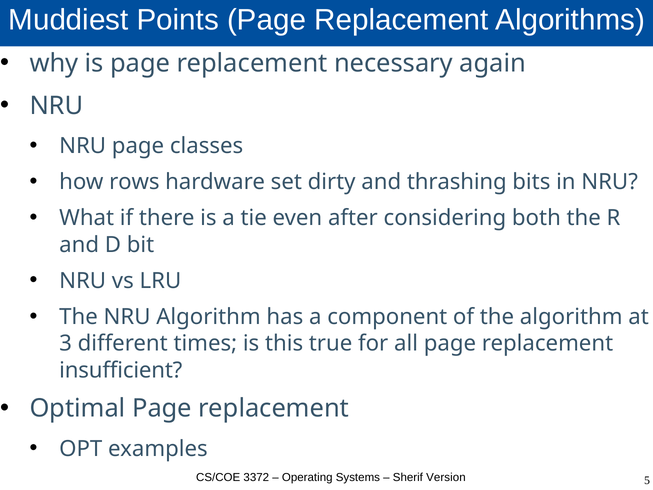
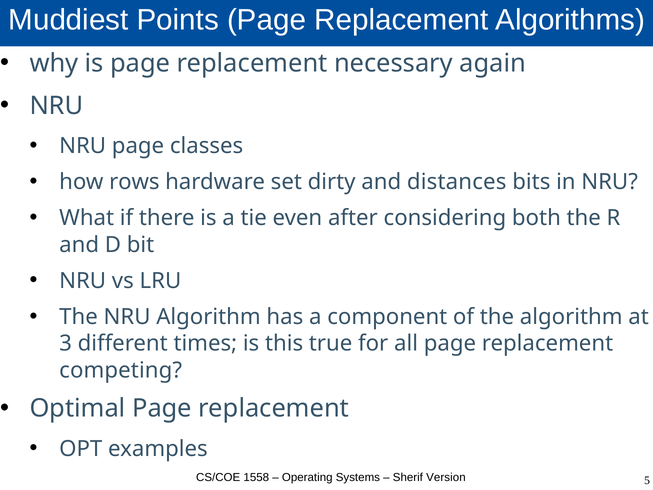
thrashing: thrashing -> distances
insufficient: insufficient -> competing
3372: 3372 -> 1558
